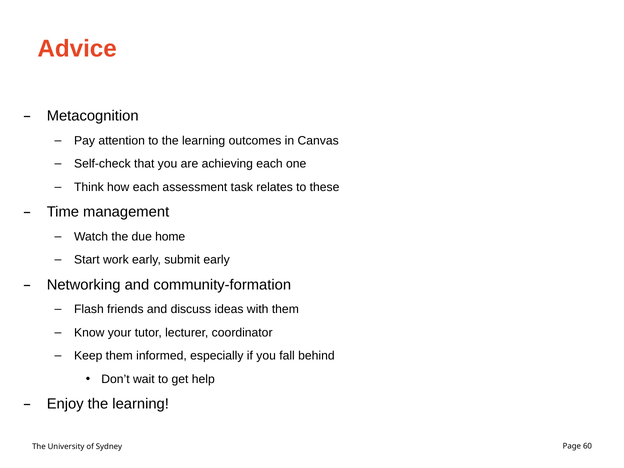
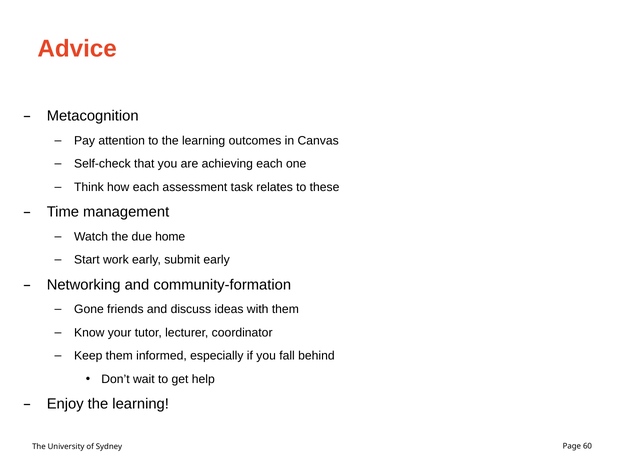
Flash: Flash -> Gone
